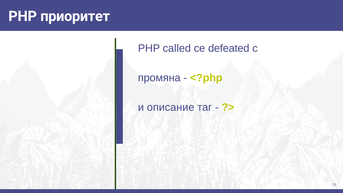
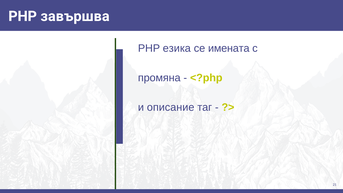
приоритет: приоритет -> завършва
called: called -> езика
defeated: defeated -> имената
